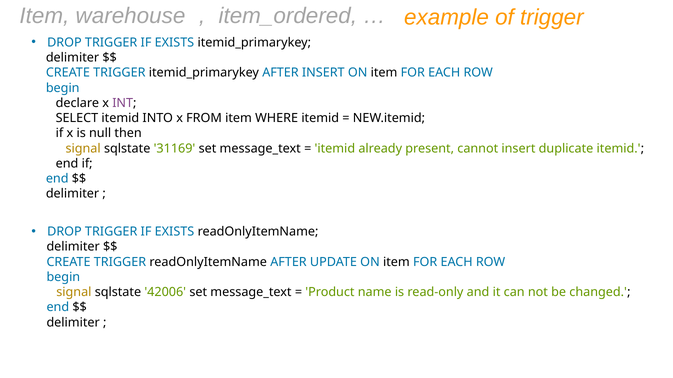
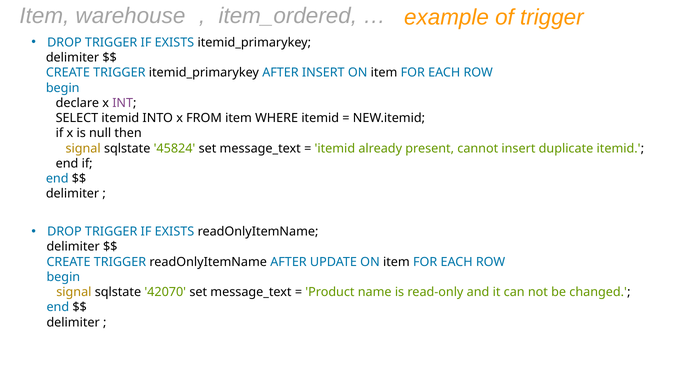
31169: 31169 -> 45824
42006: 42006 -> 42070
